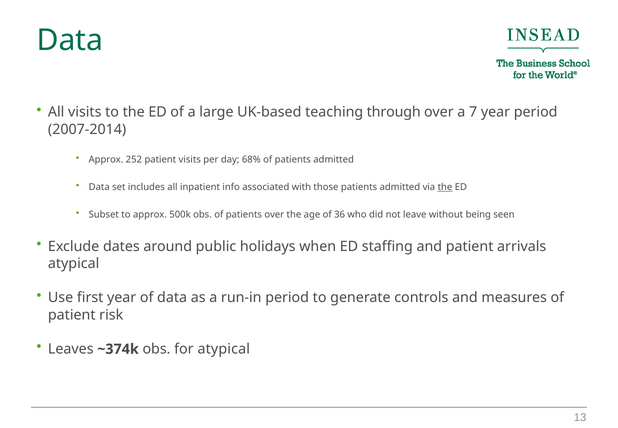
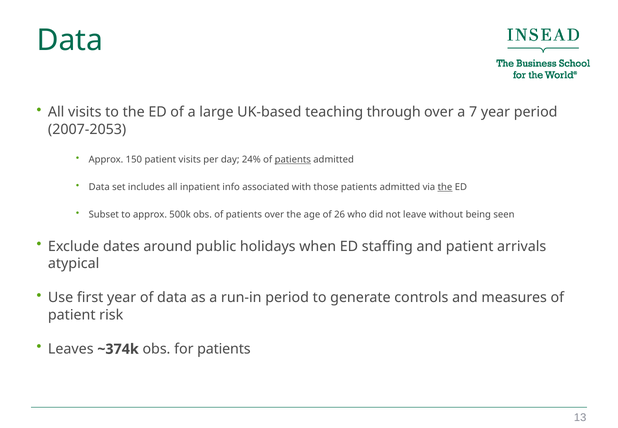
2007-2014: 2007-2014 -> 2007-2053
252: 252 -> 150
68%: 68% -> 24%
patients at (293, 159) underline: none -> present
36: 36 -> 26
for atypical: atypical -> patients
